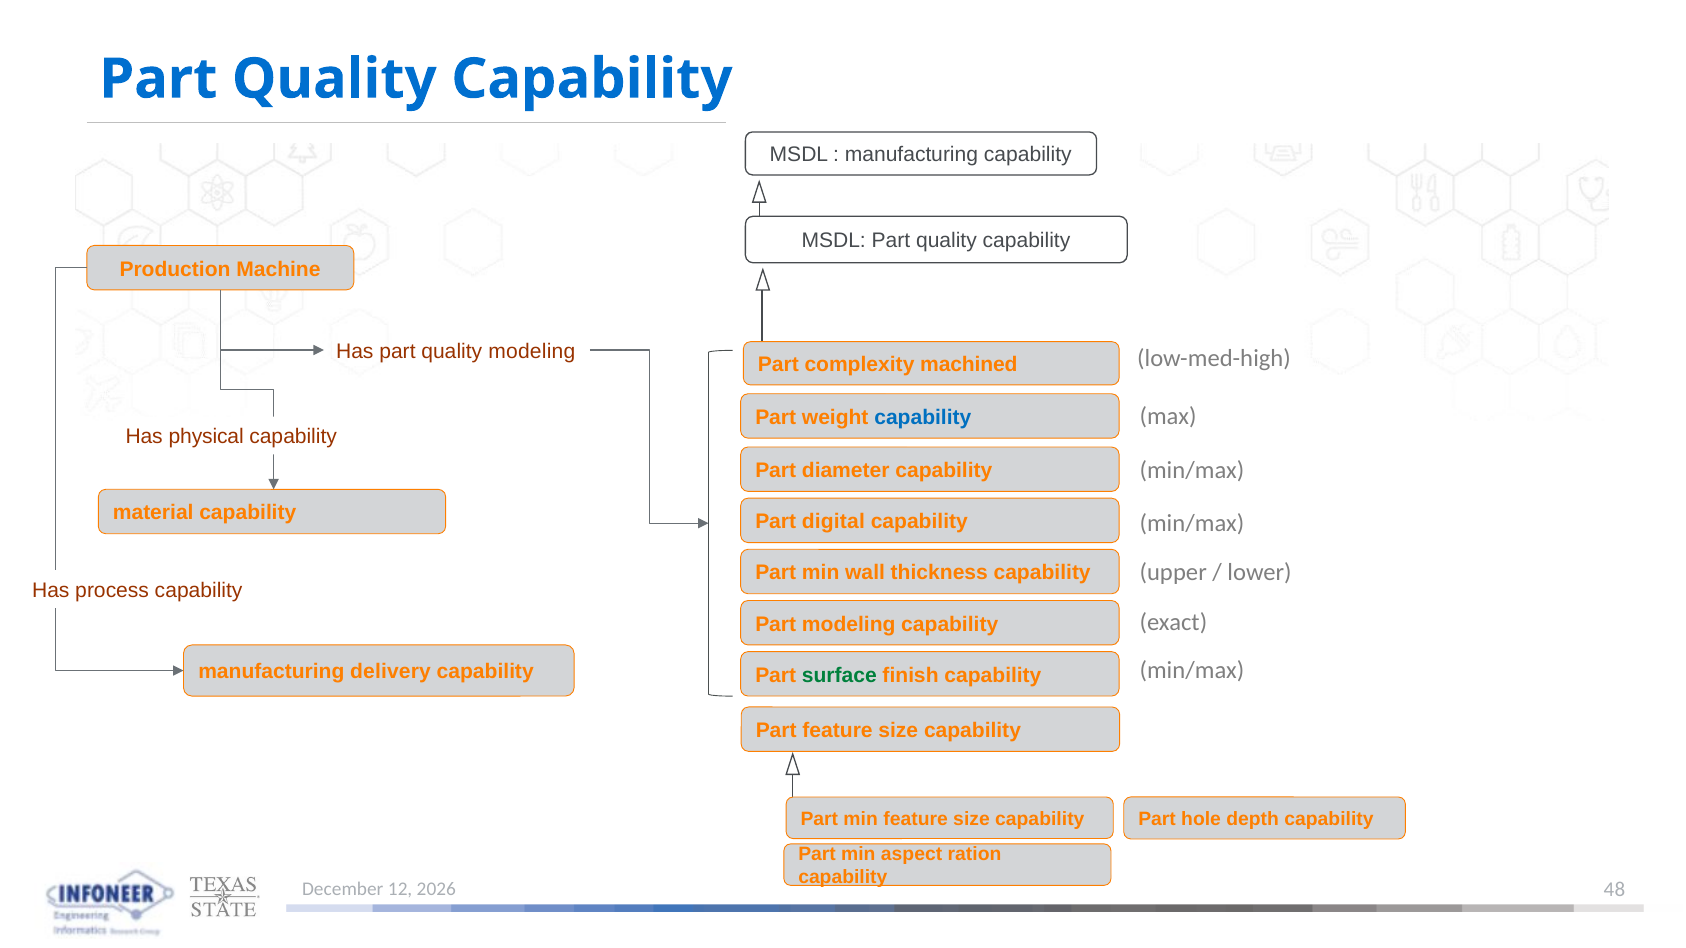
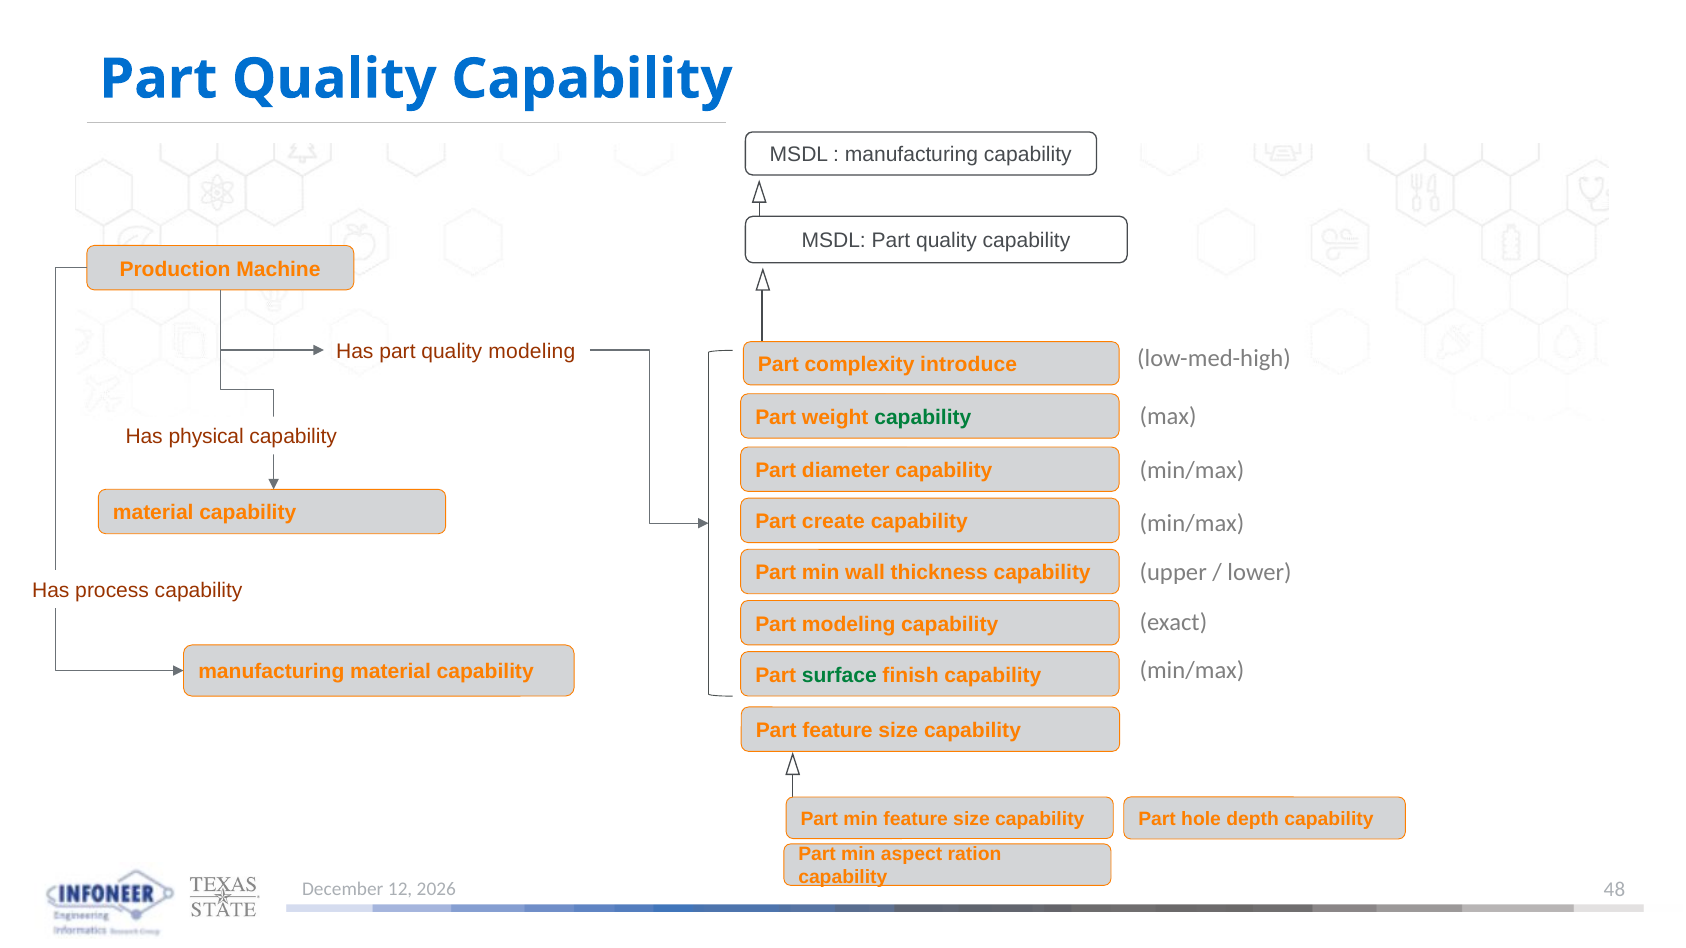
machined: machined -> introduce
capability at (923, 418) colour: blue -> green
digital: digital -> create
manufacturing delivery: delivery -> material
